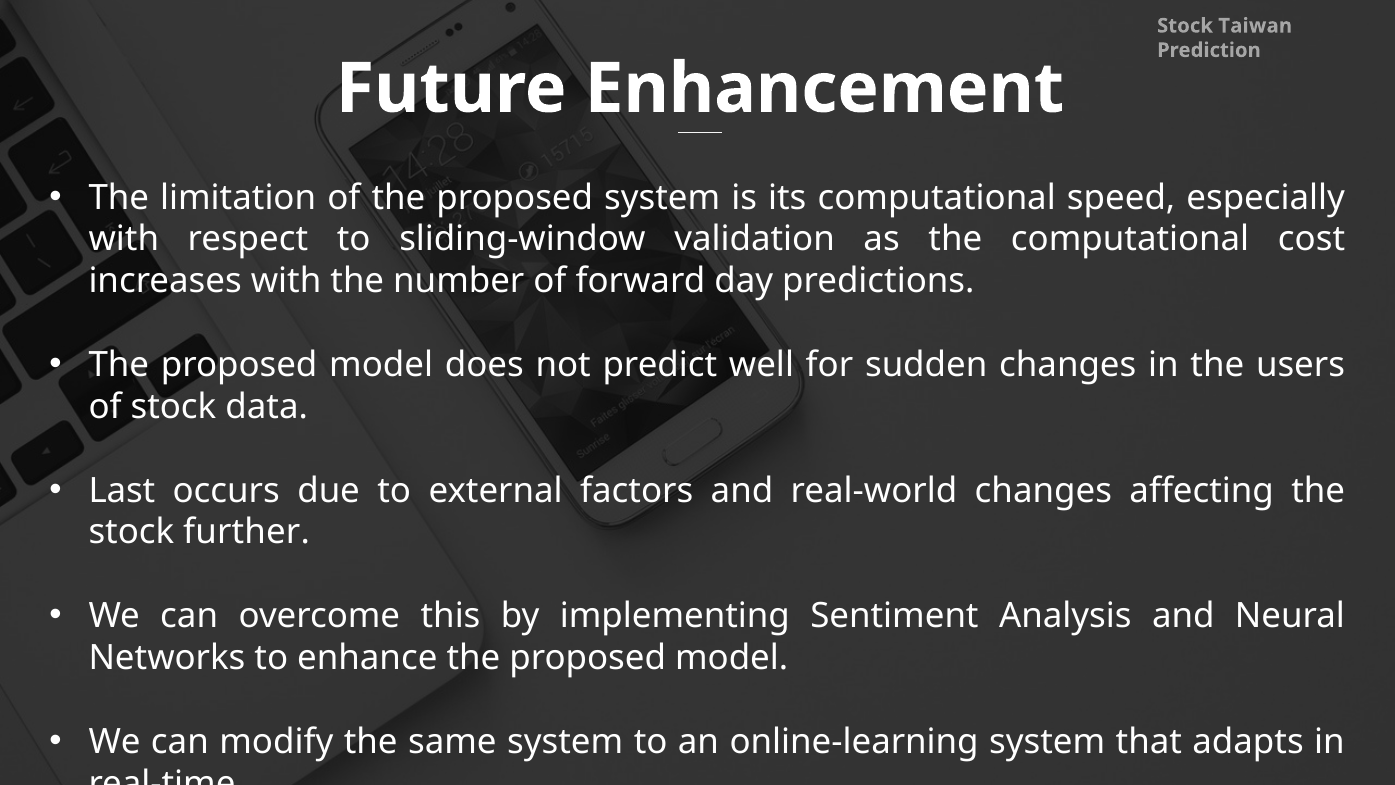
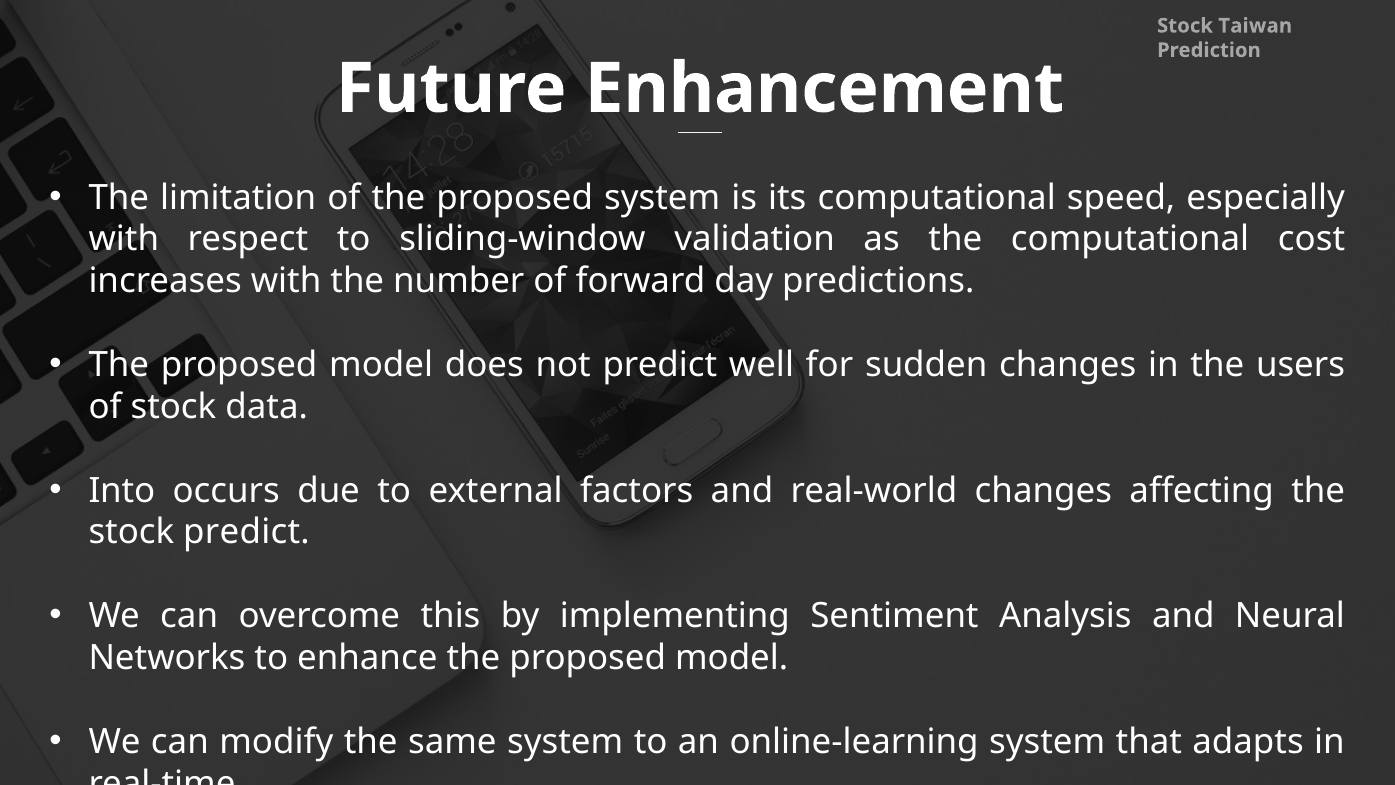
Last: Last -> Into
stock further: further -> predict
